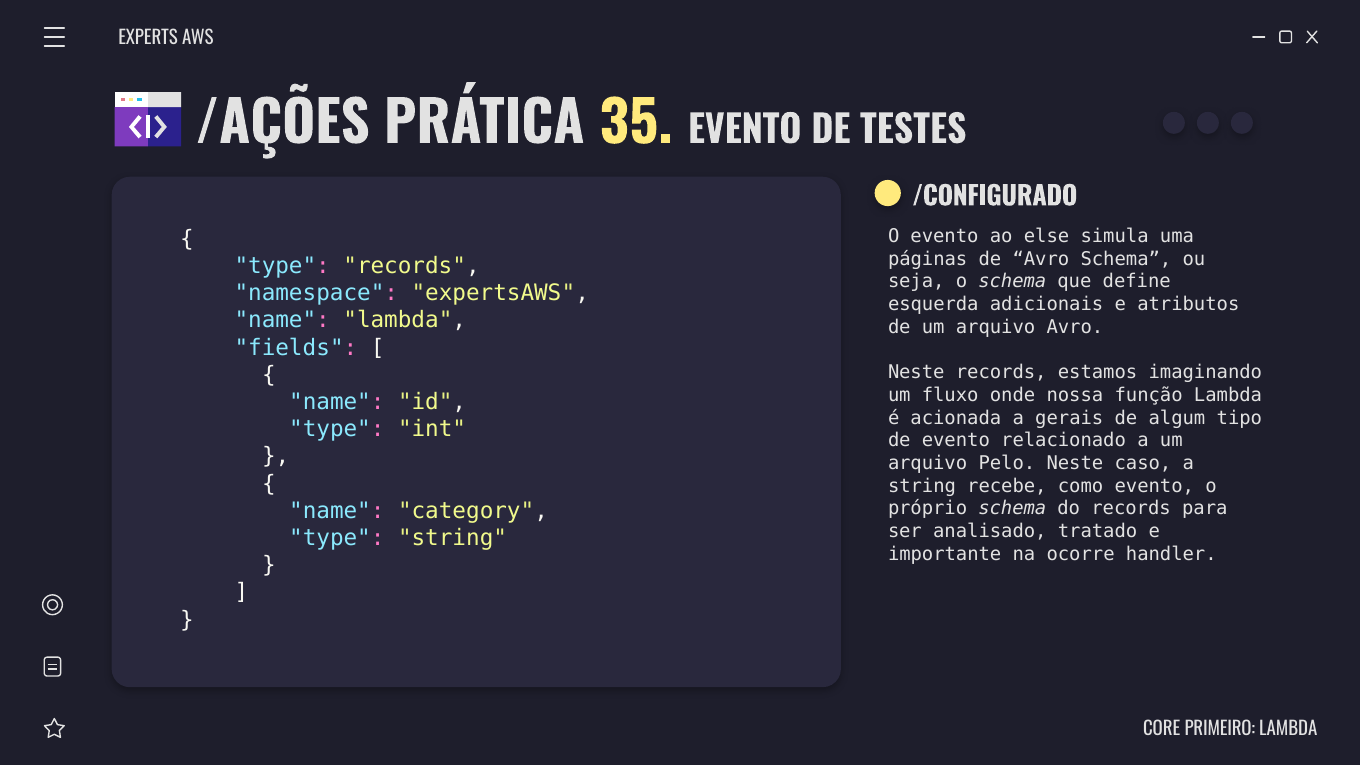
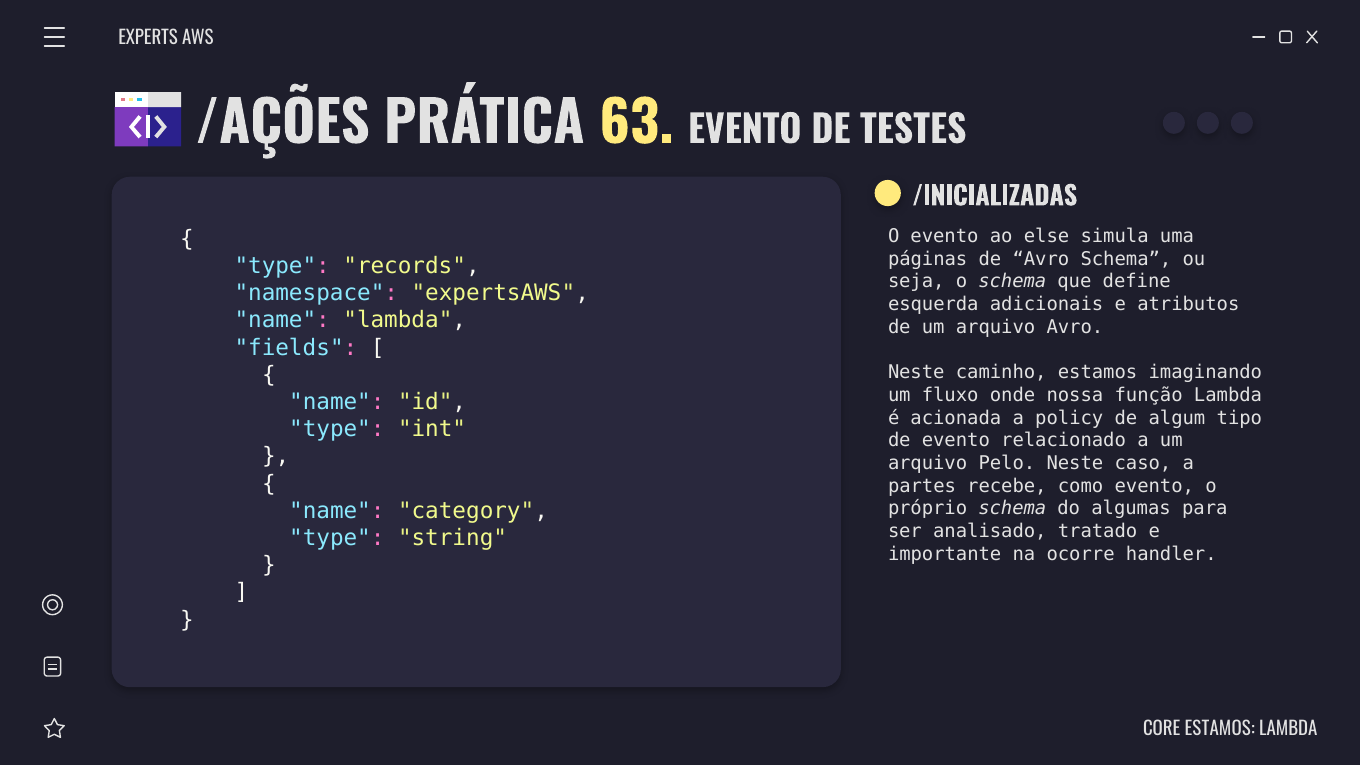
35: 35 -> 63
/CONFIGURADO: /CONFIGURADO -> /INICIALIZADAS
Neste records: records -> caminho
gerais: gerais -> policy
string at (922, 486): string -> partes
do records: records -> algumas
CORE PRIMEIRO: PRIMEIRO -> ESTAMOS
